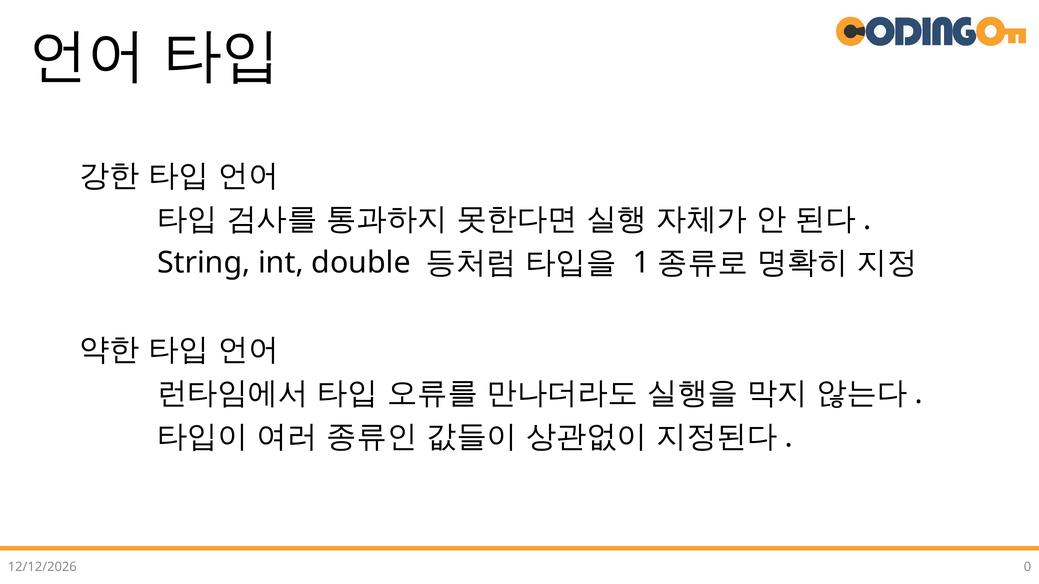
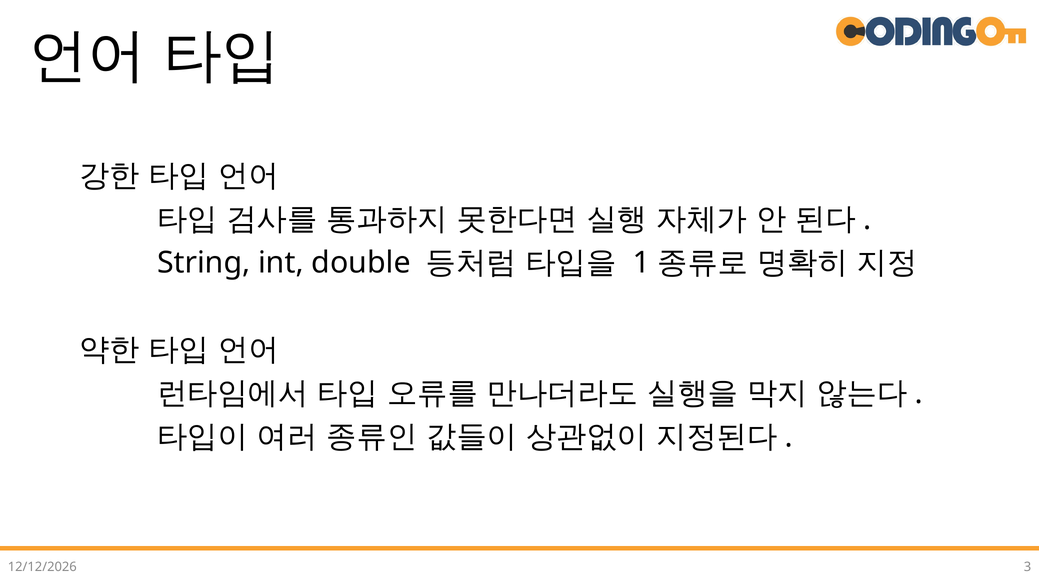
0: 0 -> 3
